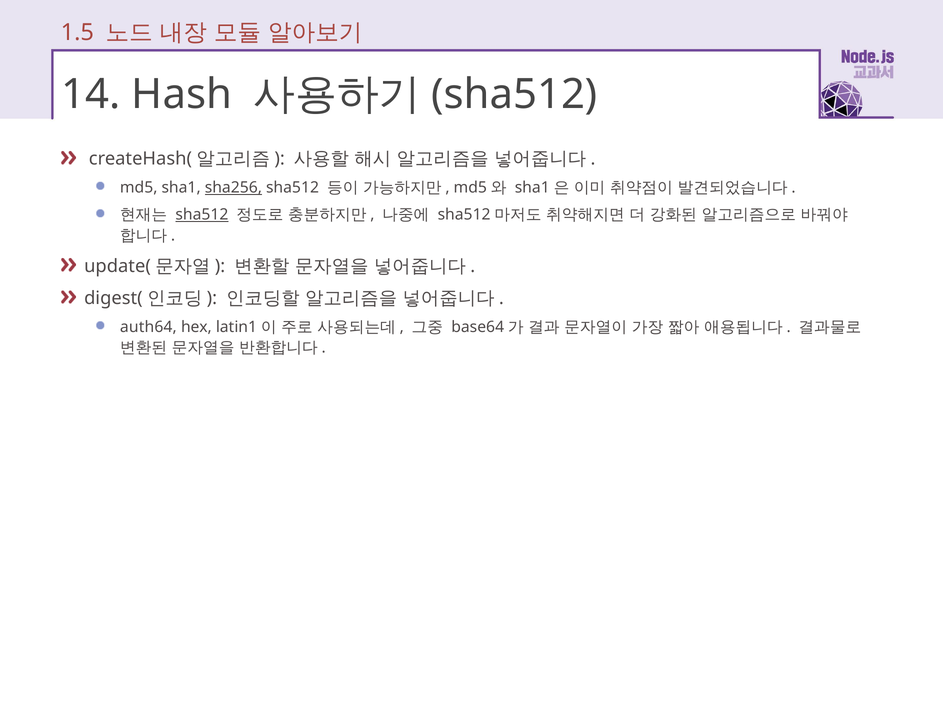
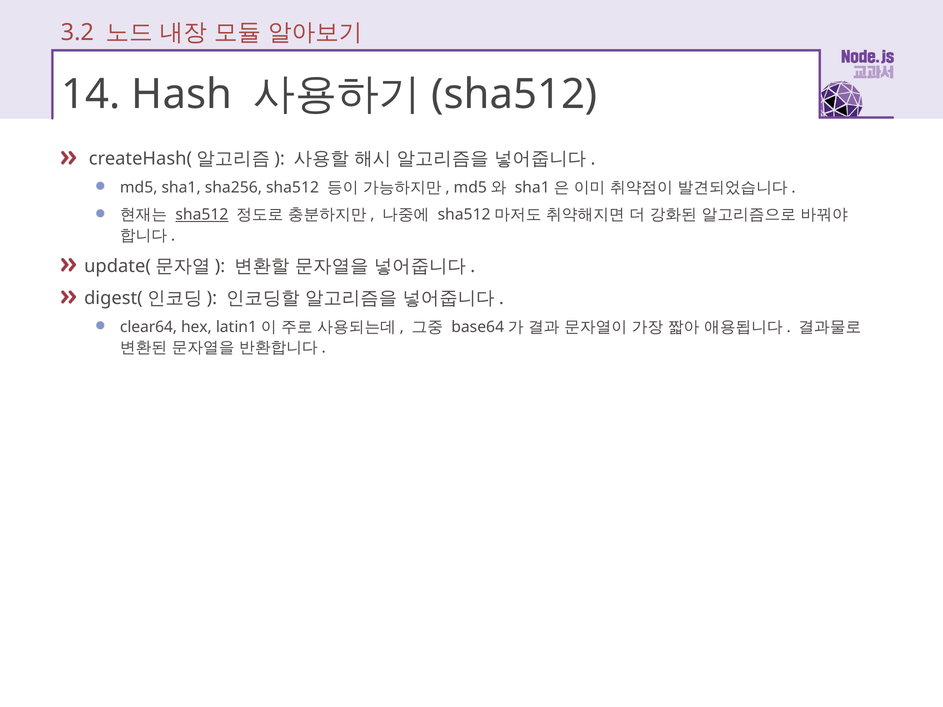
1.5: 1.5 -> 3.2
sha256 underline: present -> none
auth64: auth64 -> clear64
